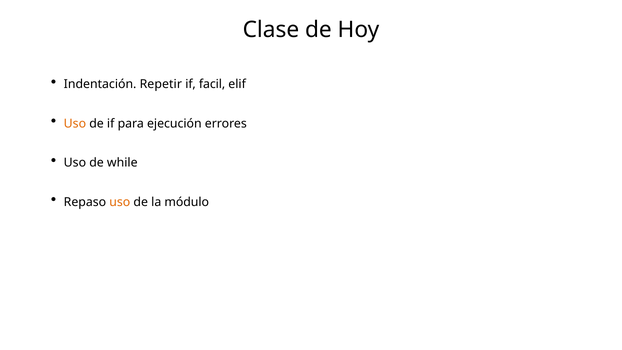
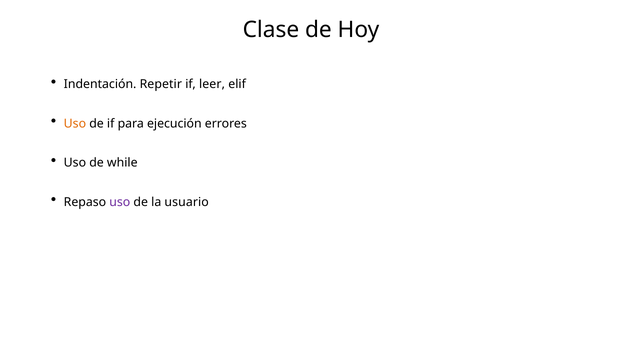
facil: facil -> leer
uso at (120, 202) colour: orange -> purple
módulo: módulo -> usuario
